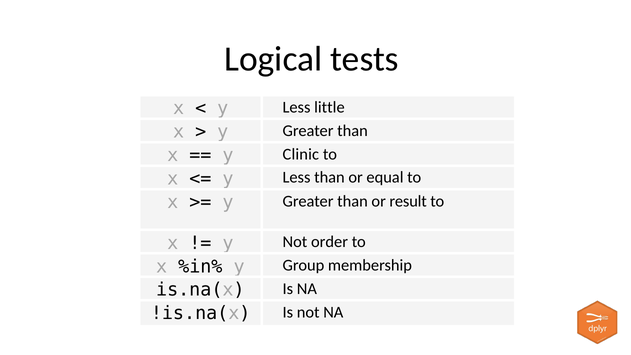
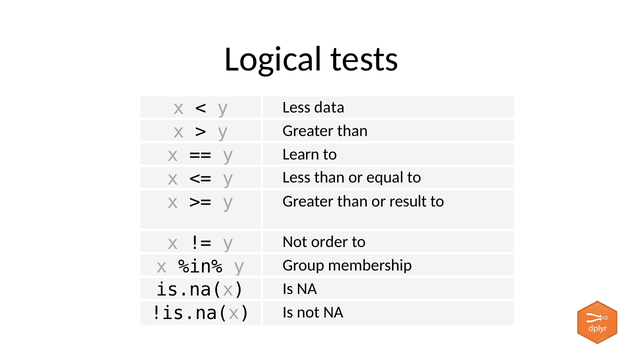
little: little -> data
Clinic: Clinic -> Learn
